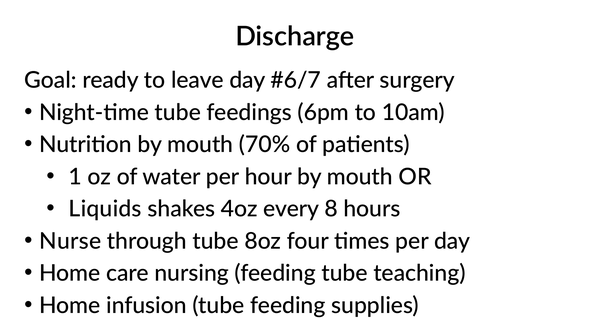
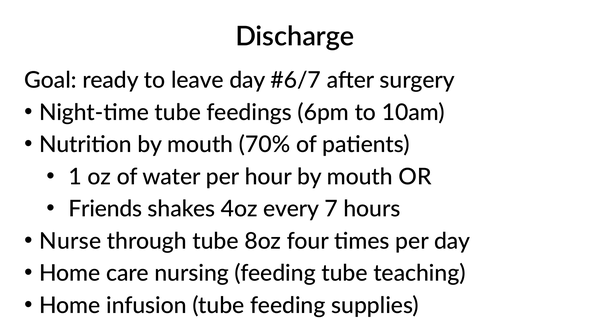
Liquids: Liquids -> Friends
8: 8 -> 7
